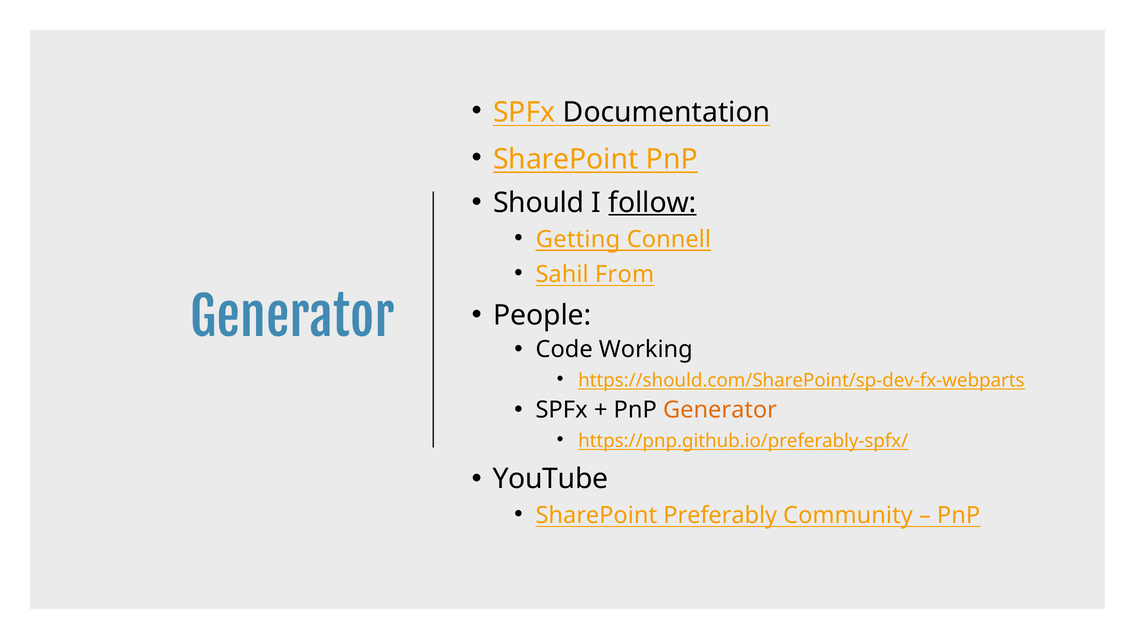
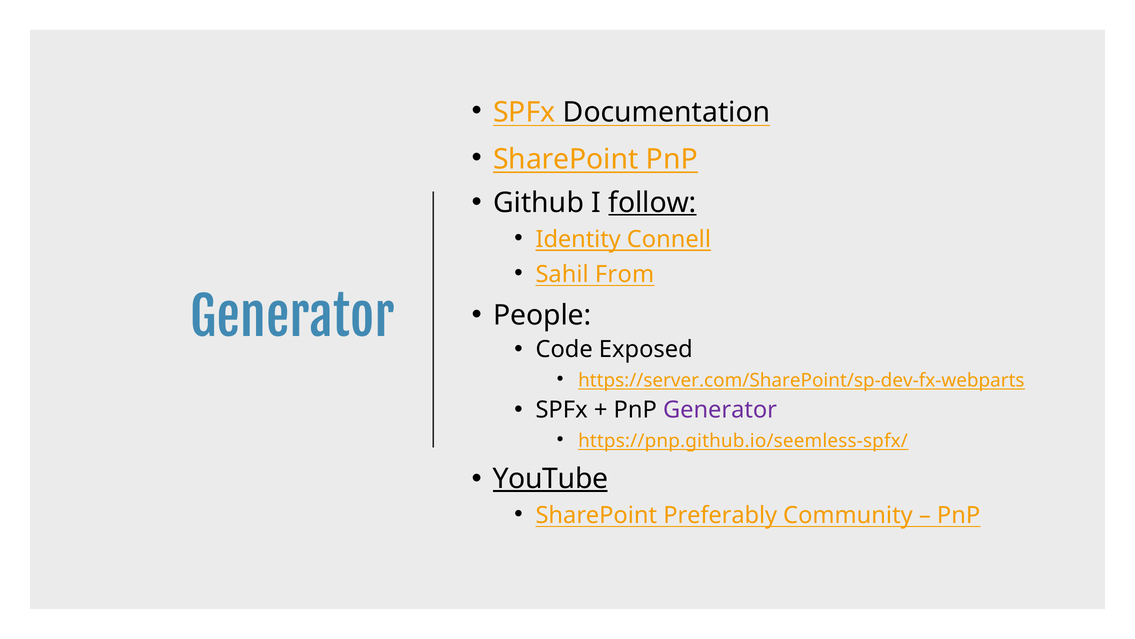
Should: Should -> Github
Getting: Getting -> Identity
Working: Working -> Exposed
https://should.com/SharePoint/sp-dev-fx-webparts: https://should.com/SharePoint/sp-dev-fx-webparts -> https://server.com/SharePoint/sp-dev-fx-webparts
Generator at (720, 409) colour: orange -> purple
https://pnp.github.io/preferably-spfx/: https://pnp.github.io/preferably-spfx/ -> https://pnp.github.io/seemless-spfx/
YouTube underline: none -> present
